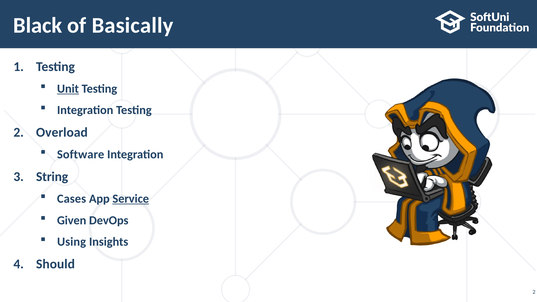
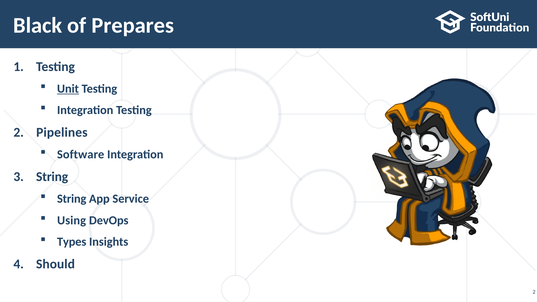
Basically: Basically -> Prepares
Overload: Overload -> Pipelines
Cases at (72, 199): Cases -> String
Service underline: present -> none
Given: Given -> Using
Using: Using -> Types
